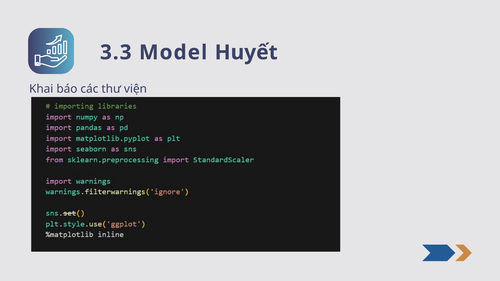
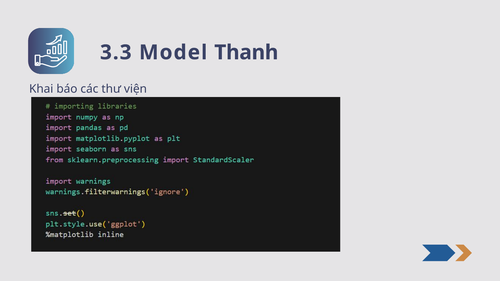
Huyết: Huyết -> Thanh
